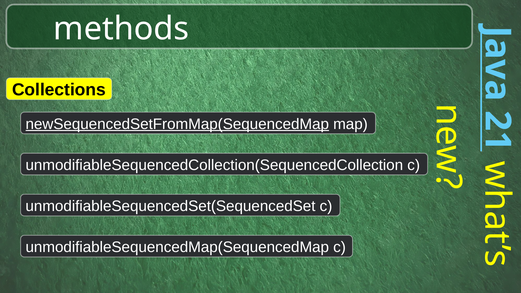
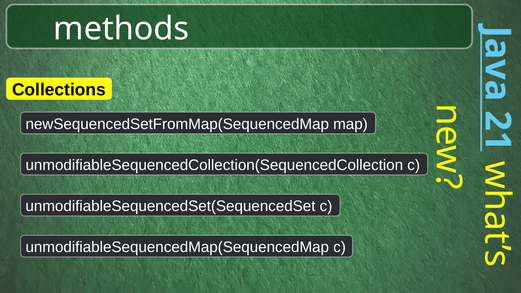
newSequencedSetFromMap(SequencedMap underline: present -> none
